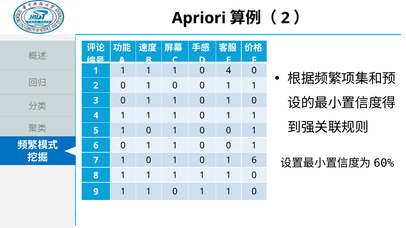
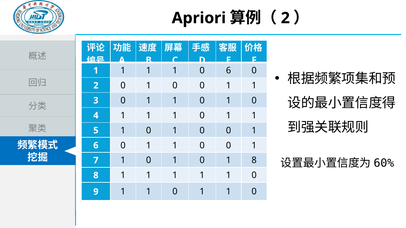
1 1 0 4: 4 -> 6
1 0 1 6: 6 -> 8
